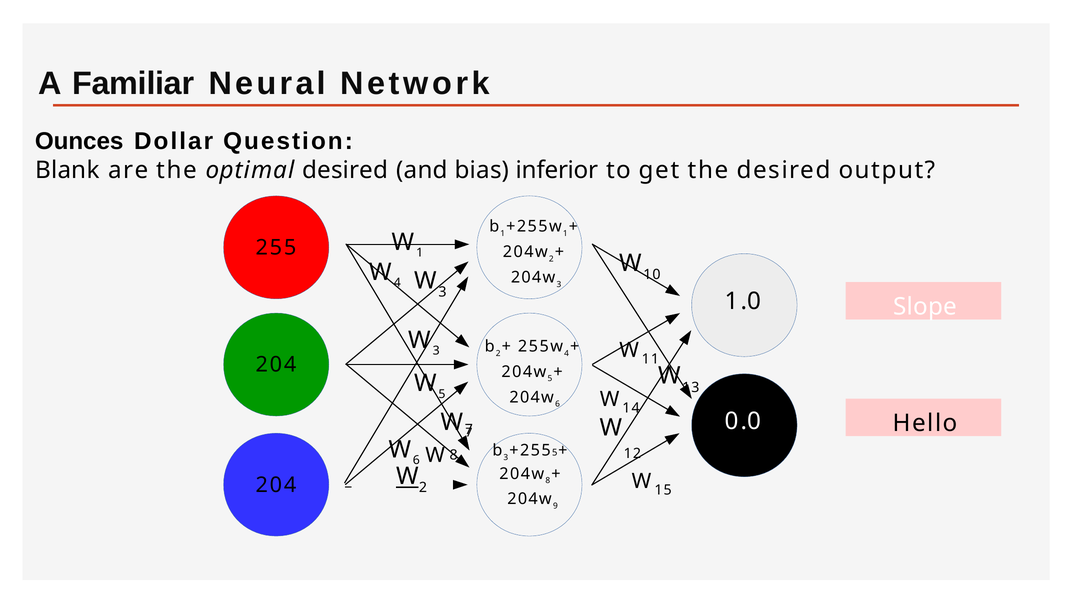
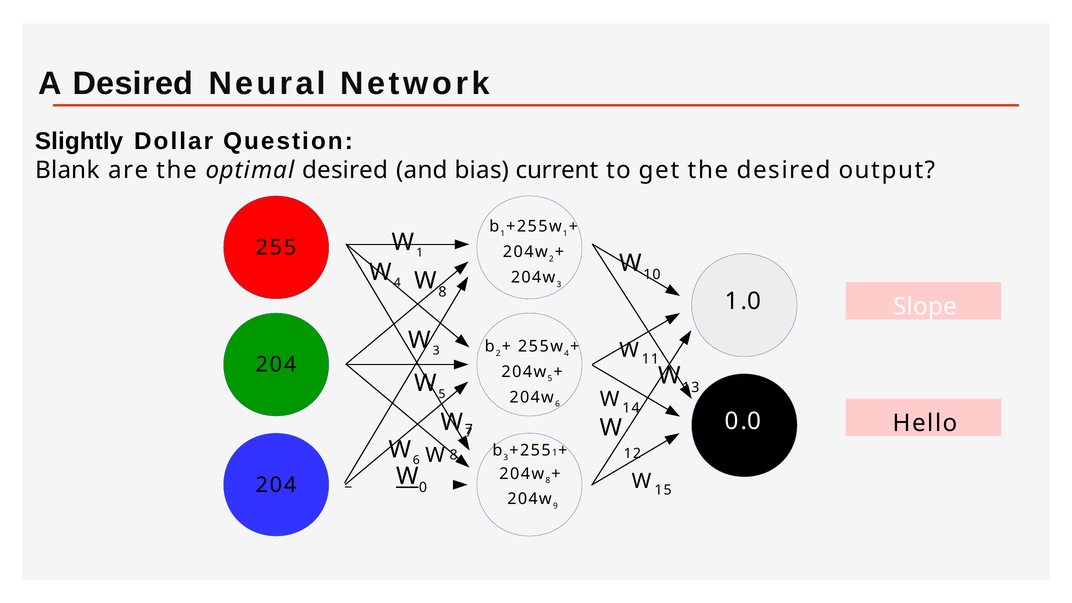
A Familiar: Familiar -> Desired
Ounces: Ounces -> Slightly
inferior: inferior -> current
3 at (442, 292): 3 -> 8
5 at (555, 453): 5 -> 1
W 2: 2 -> 0
